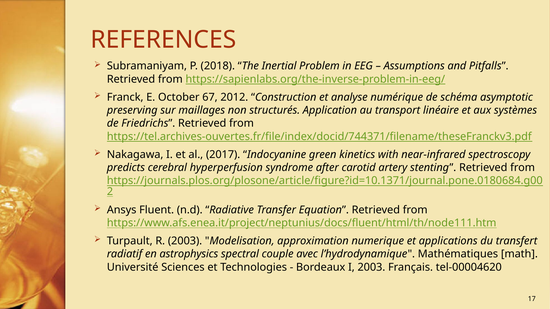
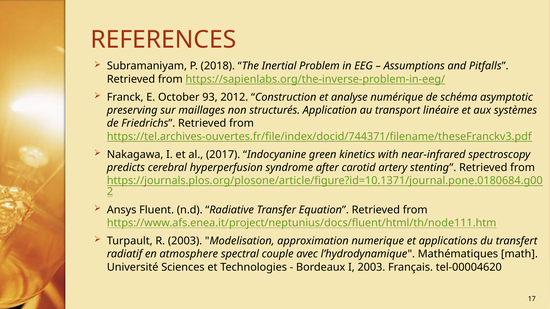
67: 67 -> 93
astrophysics: astrophysics -> atmosphere
